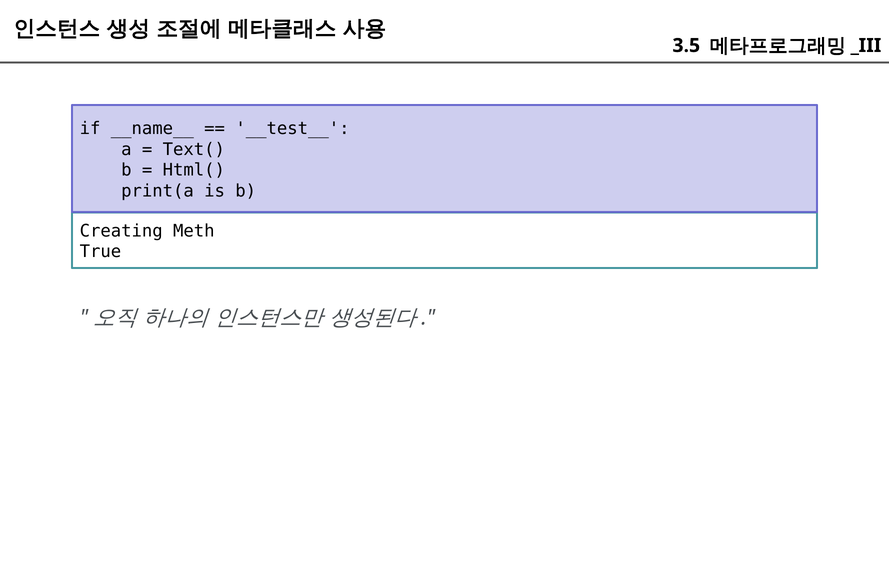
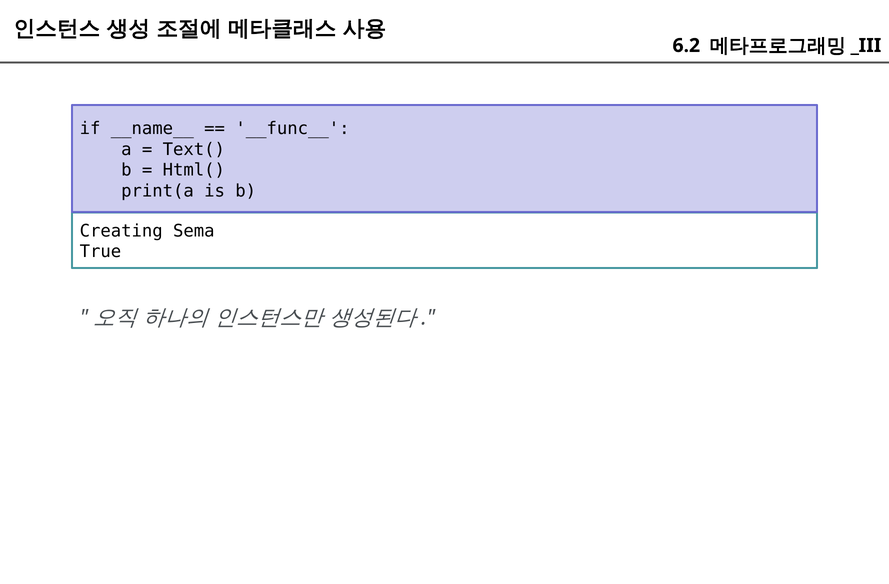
3.5: 3.5 -> 6.2
__test__: __test__ -> __func__
Meth: Meth -> Sema
